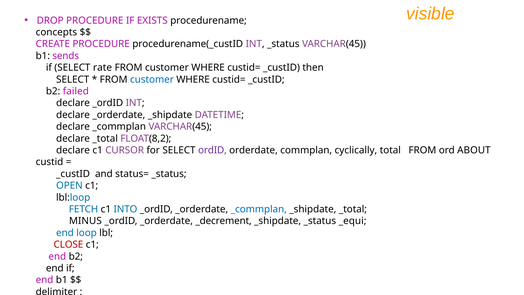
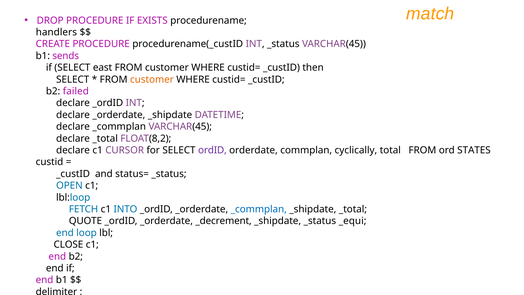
visible: visible -> match
concepts: concepts -> handlers
rate: rate -> east
customer at (152, 79) colour: blue -> orange
ABOUT: ABOUT -> STATES
MINUS: MINUS -> QUOTE
CLOSE colour: red -> black
